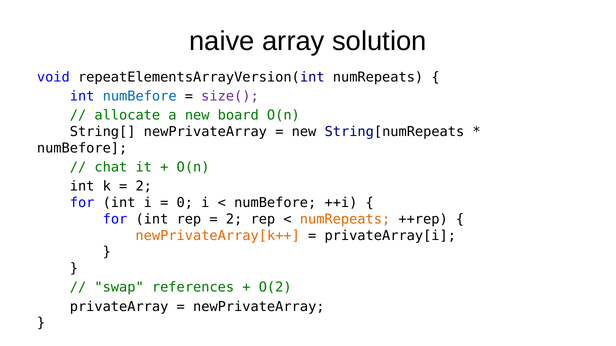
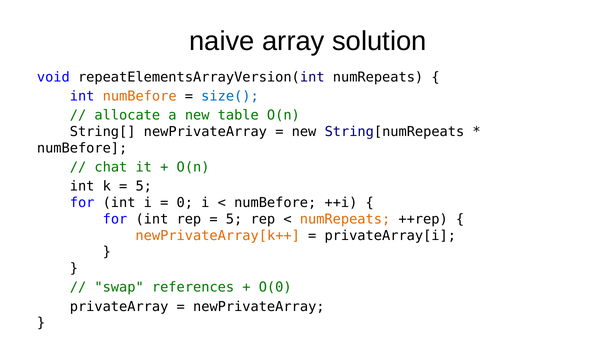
numBefore at (140, 96) colour: blue -> orange
size( colour: purple -> blue
board: board -> table
2 at (144, 187): 2 -> 5
2 at (234, 219): 2 -> 5
O(2: O(2 -> O(0
